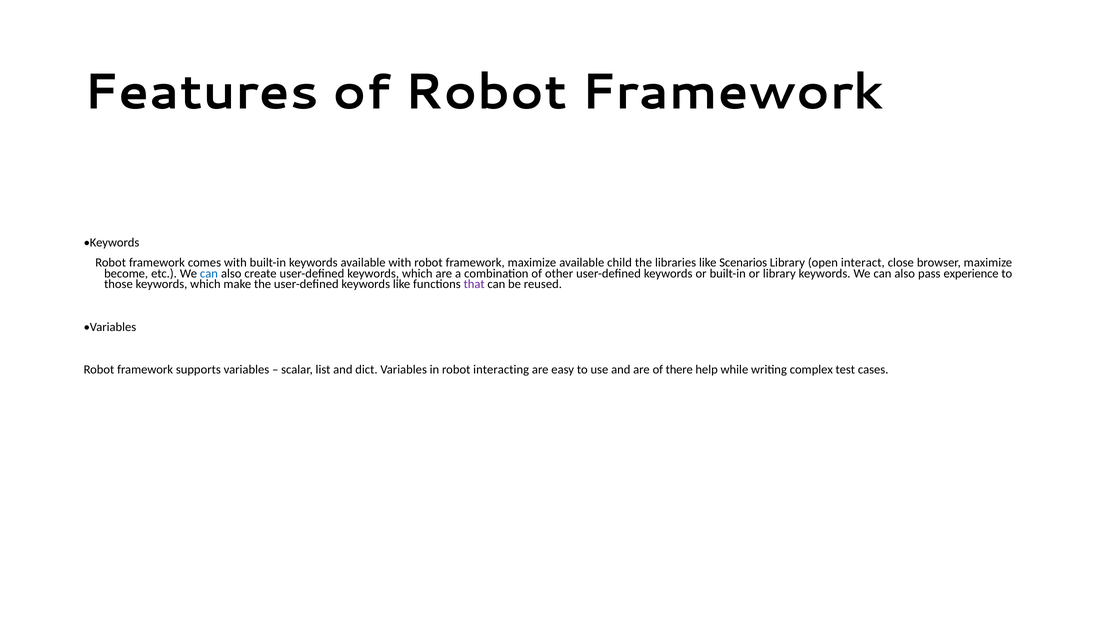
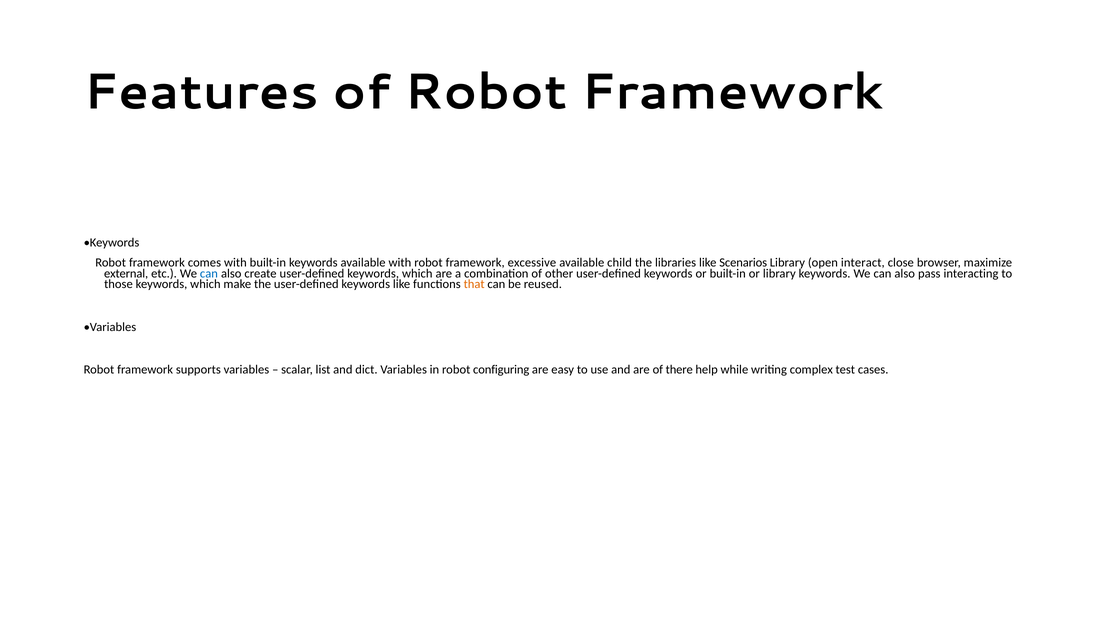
framework maximize: maximize -> excessive
become: become -> external
experience: experience -> interacting
that colour: purple -> orange
interacting: interacting -> configuring
